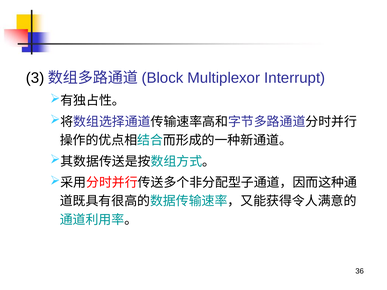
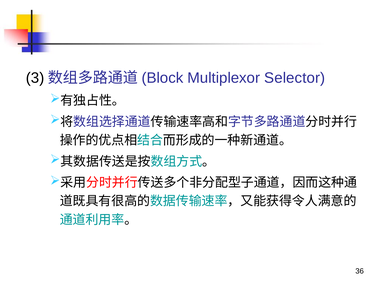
Interrupt: Interrupt -> Selector
